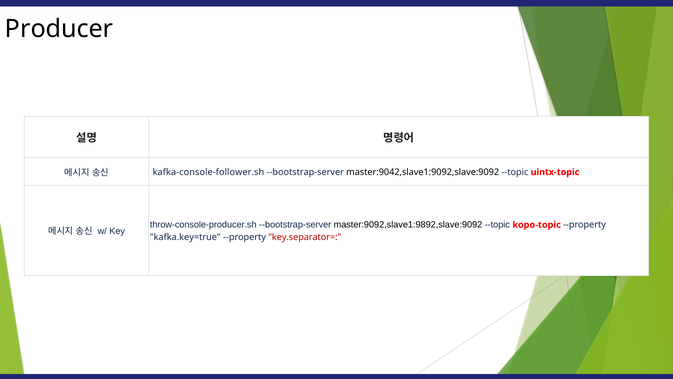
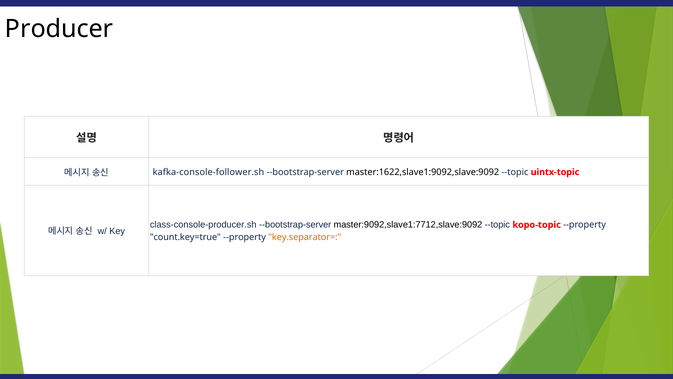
master:9042,slave1:9092,slave:9092: master:9042,slave1:9092,slave:9092 -> master:1622,slave1:9092,slave:9092
throw-console-producer.sh: throw-console-producer.sh -> class-console-producer.sh
master:9092,slave1:9892,slave:9092: master:9092,slave1:9892,slave:9092 -> master:9092,slave1:7712,slave:9092
kafka.key=true: kafka.key=true -> count.key=true
key.separator= colour: red -> orange
